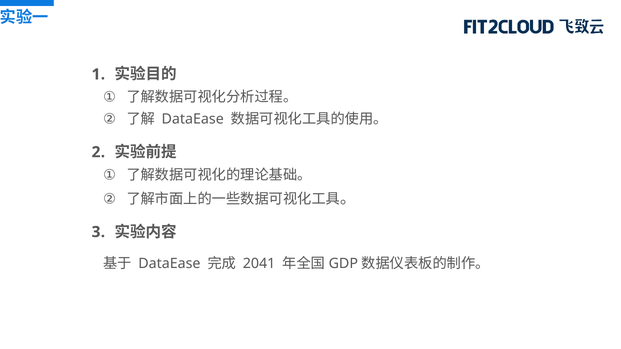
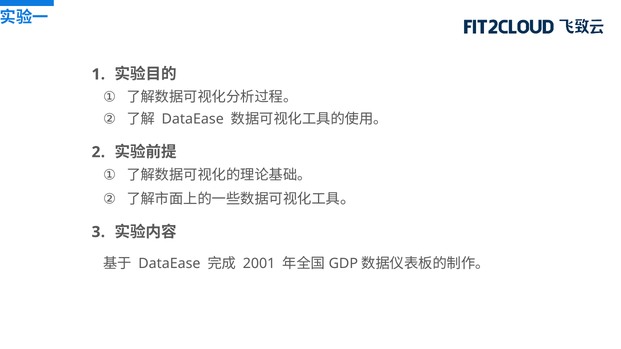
2041: 2041 -> 2001
